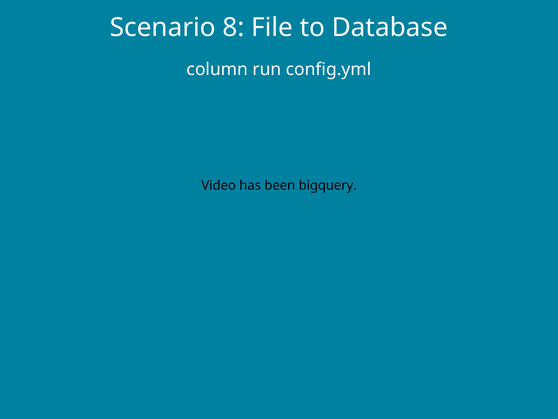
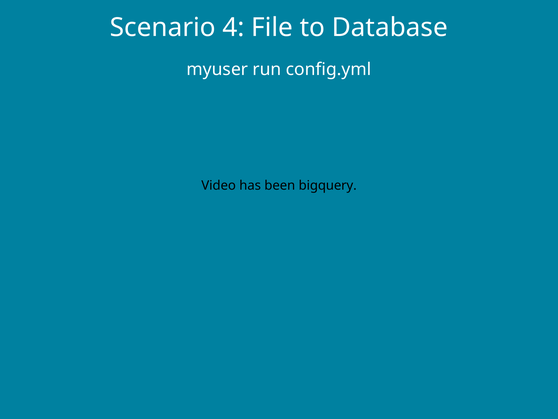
8: 8 -> 4
column: column -> myuser
